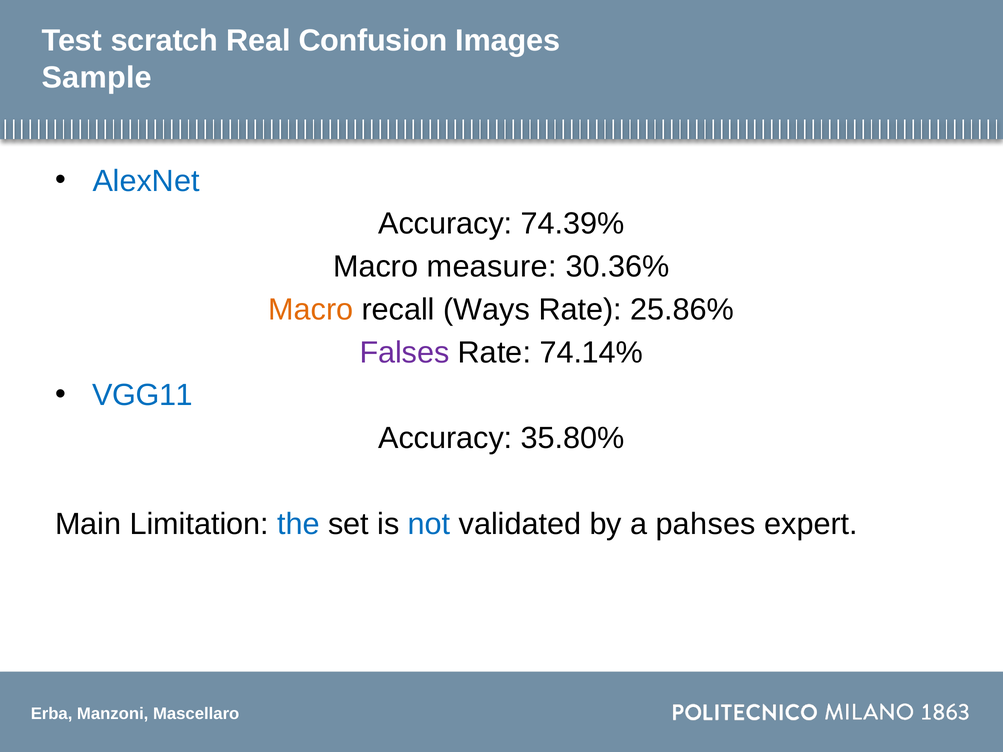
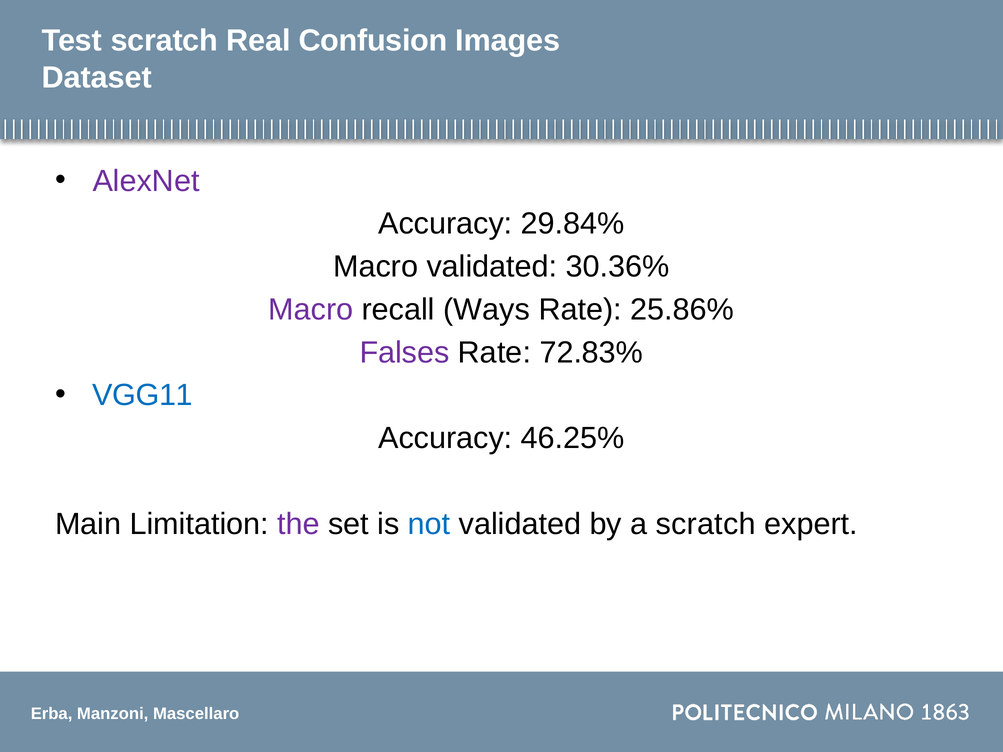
Sample: Sample -> Dataset
AlexNet colour: blue -> purple
74.39%: 74.39% -> 29.84%
Macro measure: measure -> validated
Macro at (311, 310) colour: orange -> purple
74.14%: 74.14% -> 72.83%
35.80%: 35.80% -> 46.25%
the colour: blue -> purple
a pahses: pahses -> scratch
